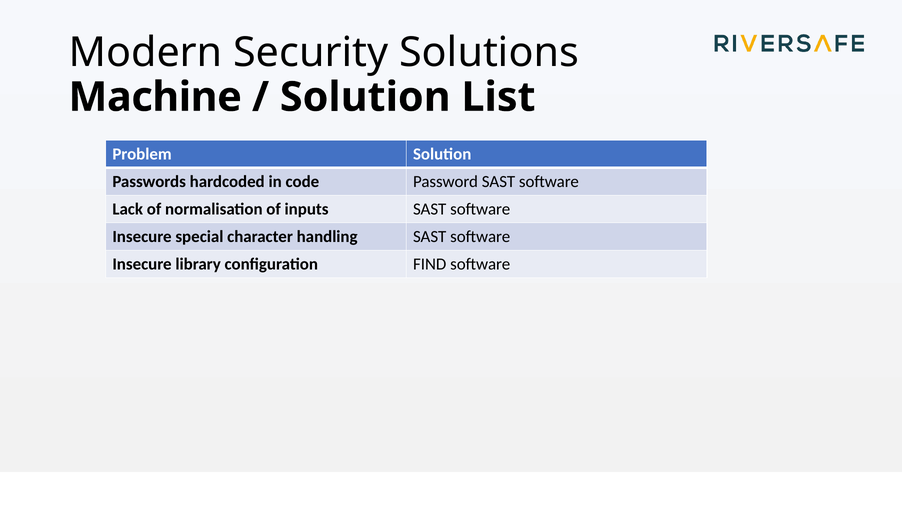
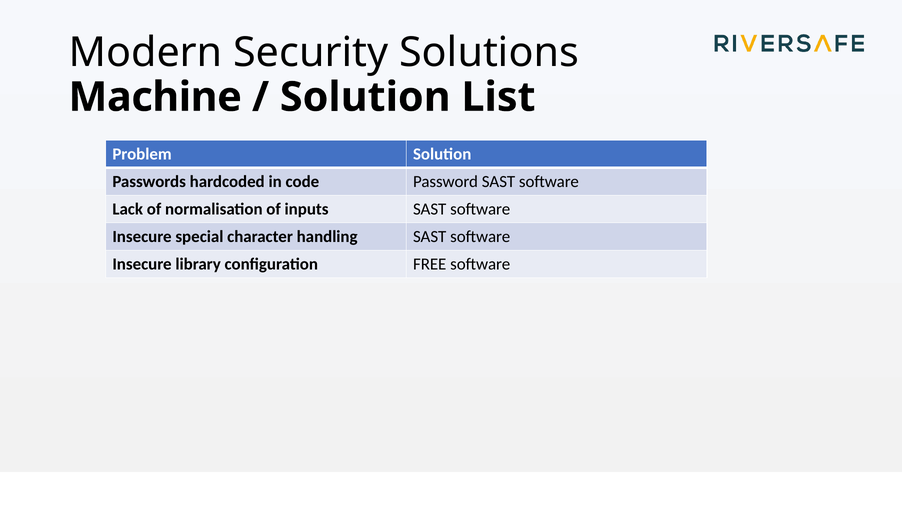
FIND: FIND -> FREE
